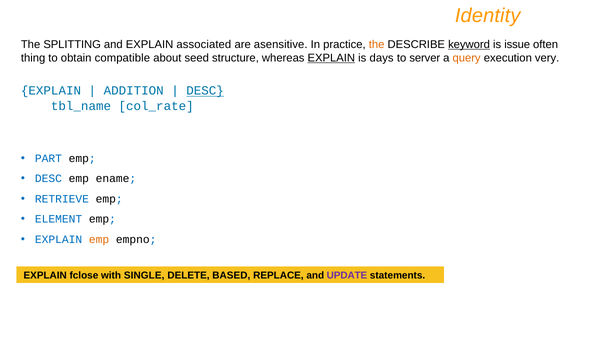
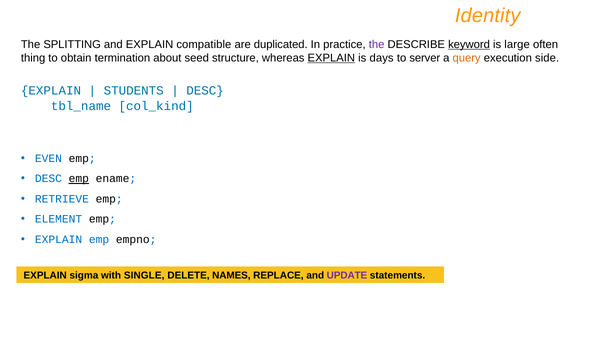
associated: associated -> compatible
asensitive: asensitive -> duplicated
the at (377, 44) colour: orange -> purple
issue: issue -> large
compatible: compatible -> termination
very: very -> side
ADDITION: ADDITION -> STUDENTS
DESC at (205, 91) underline: present -> none
col_rate: col_rate -> col_kind
PART: PART -> EVEN
emp at (79, 178) underline: none -> present
emp at (99, 239) colour: orange -> blue
fclose: fclose -> sigma
BASED: BASED -> NAMES
